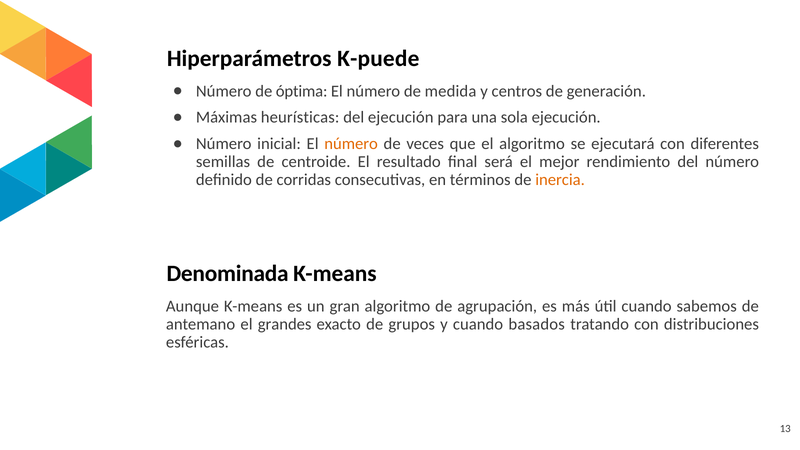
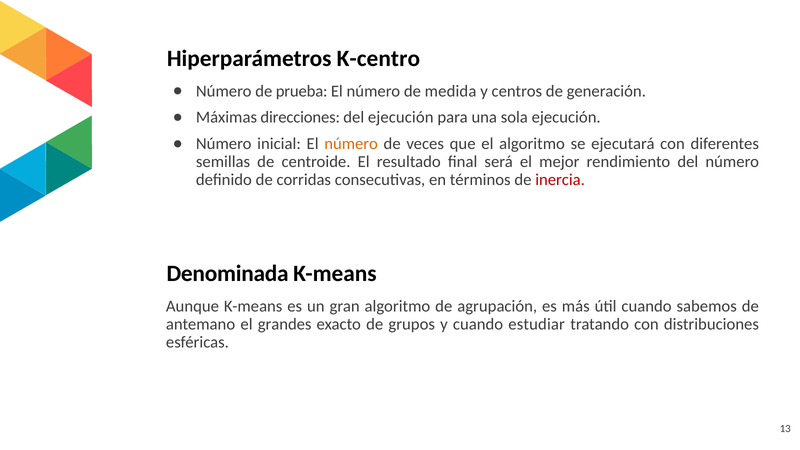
K-puede: K-puede -> K-centro
óptima: óptima -> prueba
heurísticas: heurísticas -> direcciones
inercia colour: orange -> red
basados: basados -> estudiar
